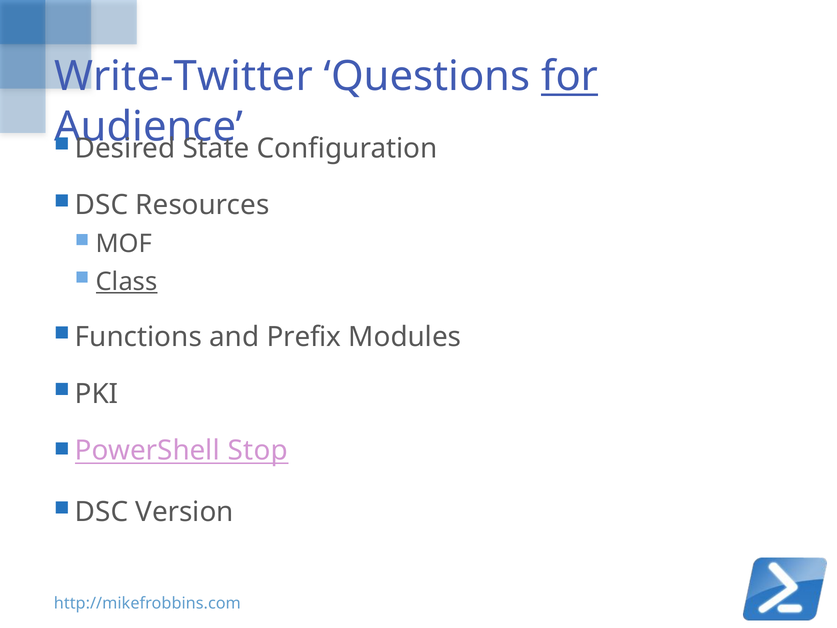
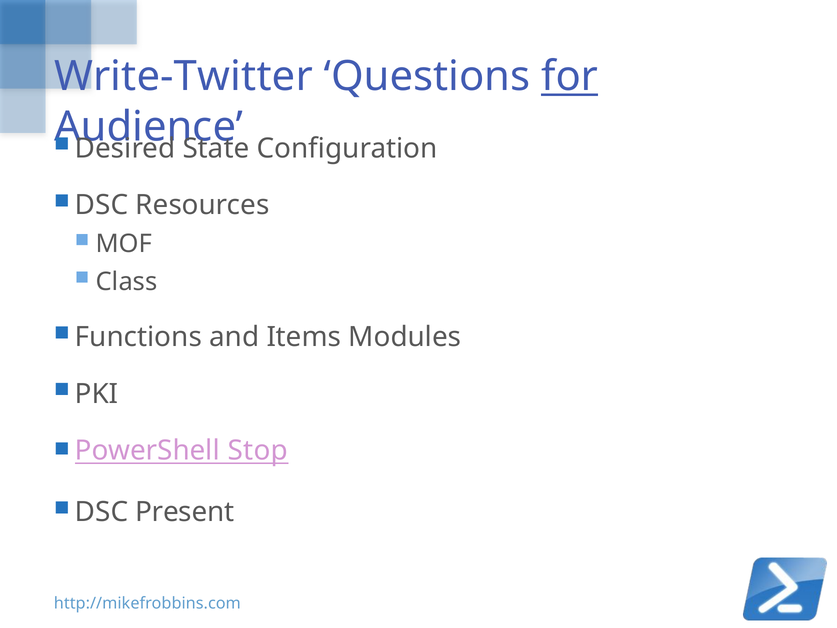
Class underline: present -> none
Prefix: Prefix -> Items
Version: Version -> Present
